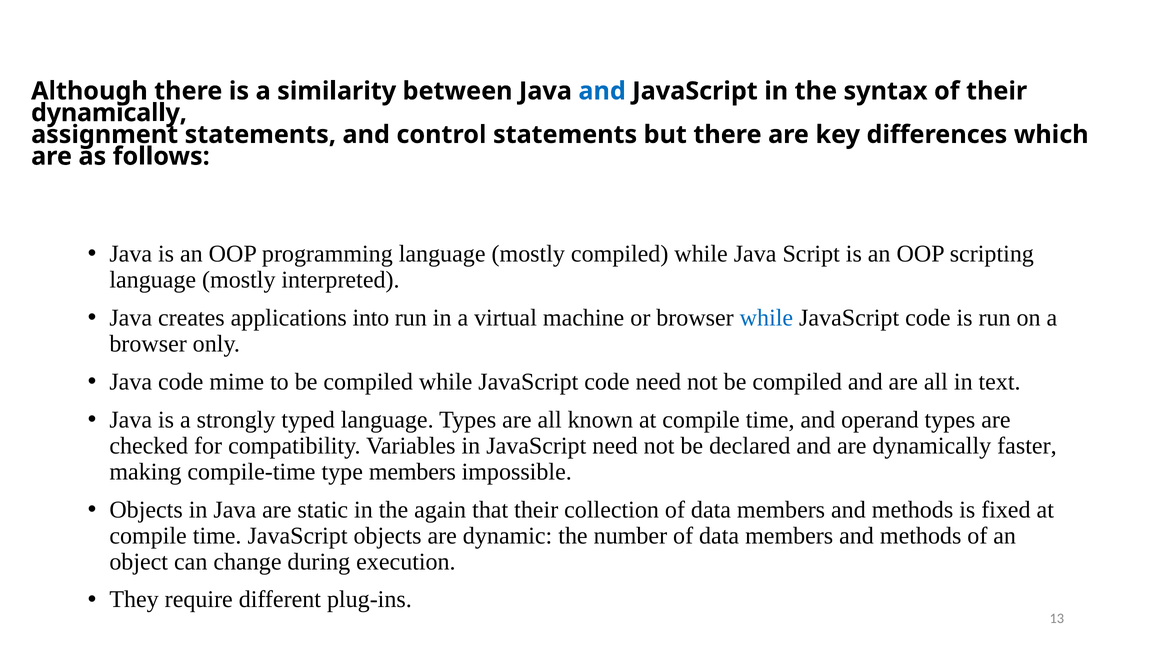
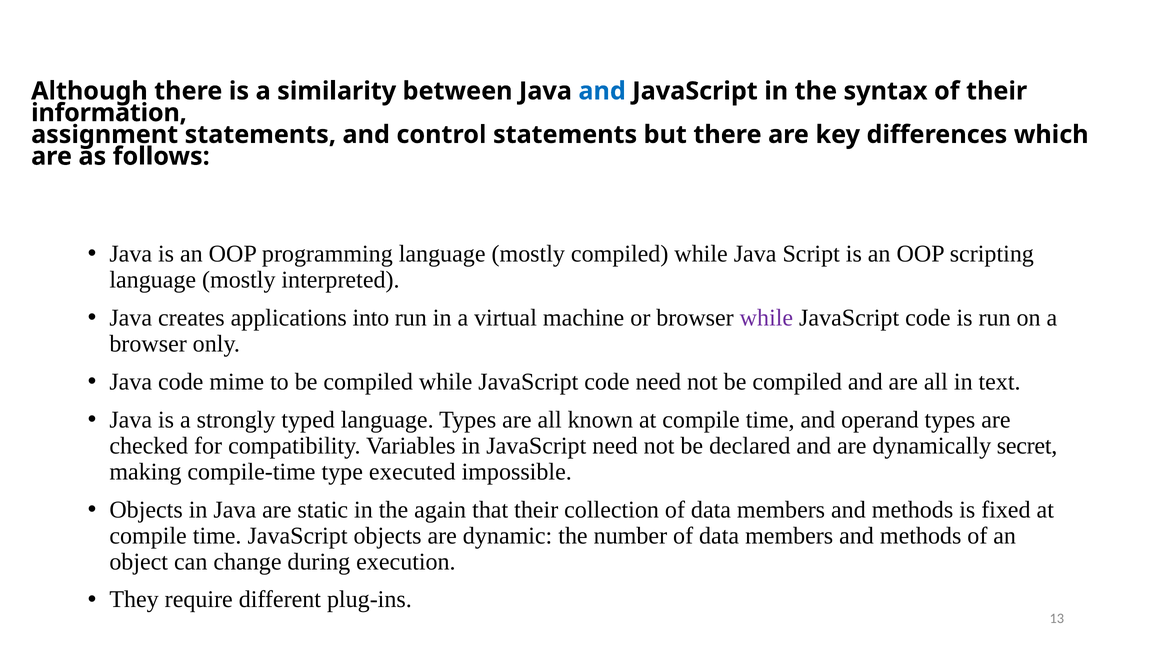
dynamically at (109, 113): dynamically -> information
while at (766, 318) colour: blue -> purple
faster: faster -> secret
type members: members -> executed
